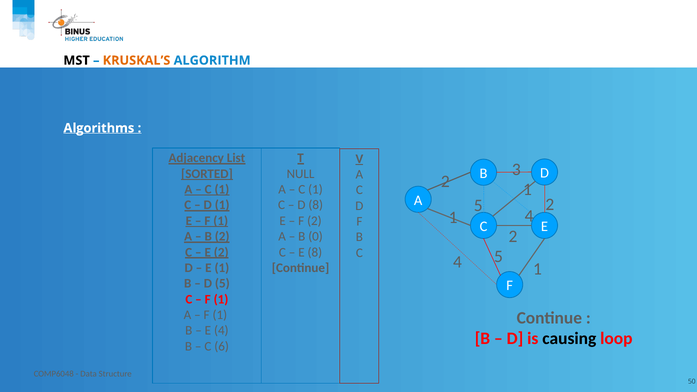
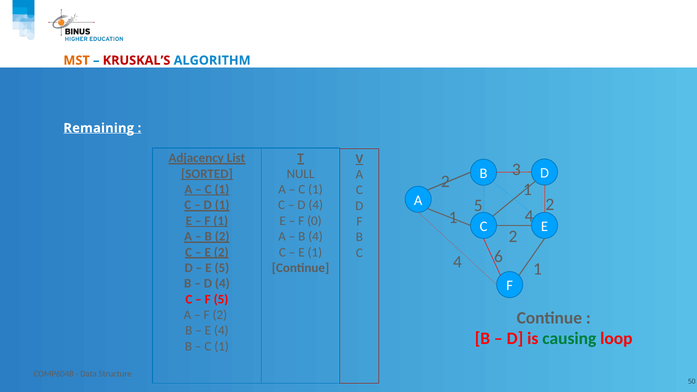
MST colour: black -> orange
KRUSKAL’S colour: orange -> red
Algorithms: Algorithms -> Remaining
8 at (316, 205): 8 -> 4
2 at (314, 221): 2 -> 0
B 0: 0 -> 4
E 8: 8 -> 1
5 at (499, 257): 5 -> 6
E 1: 1 -> 5
5 at (222, 284): 5 -> 4
1 at (221, 299): 1 -> 5
1 at (220, 315): 1 -> 2
causing colour: black -> green
6 at (222, 346): 6 -> 1
